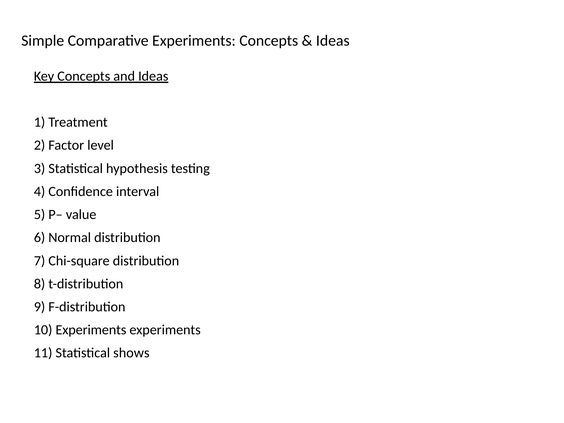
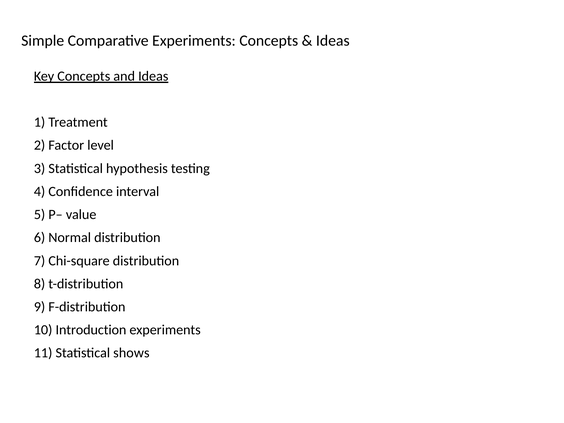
10 Experiments: Experiments -> Introduction
